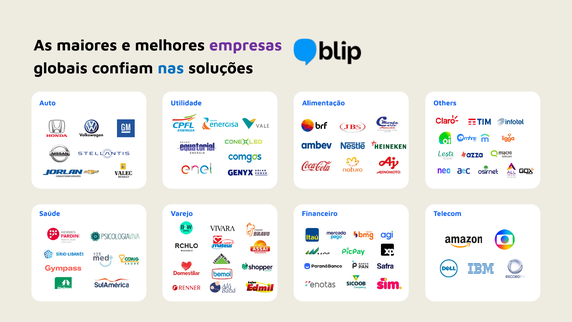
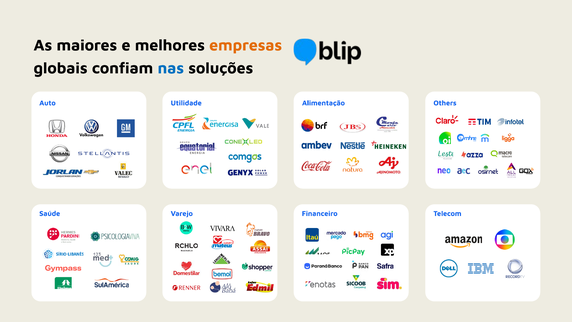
empresas colour: purple -> orange
